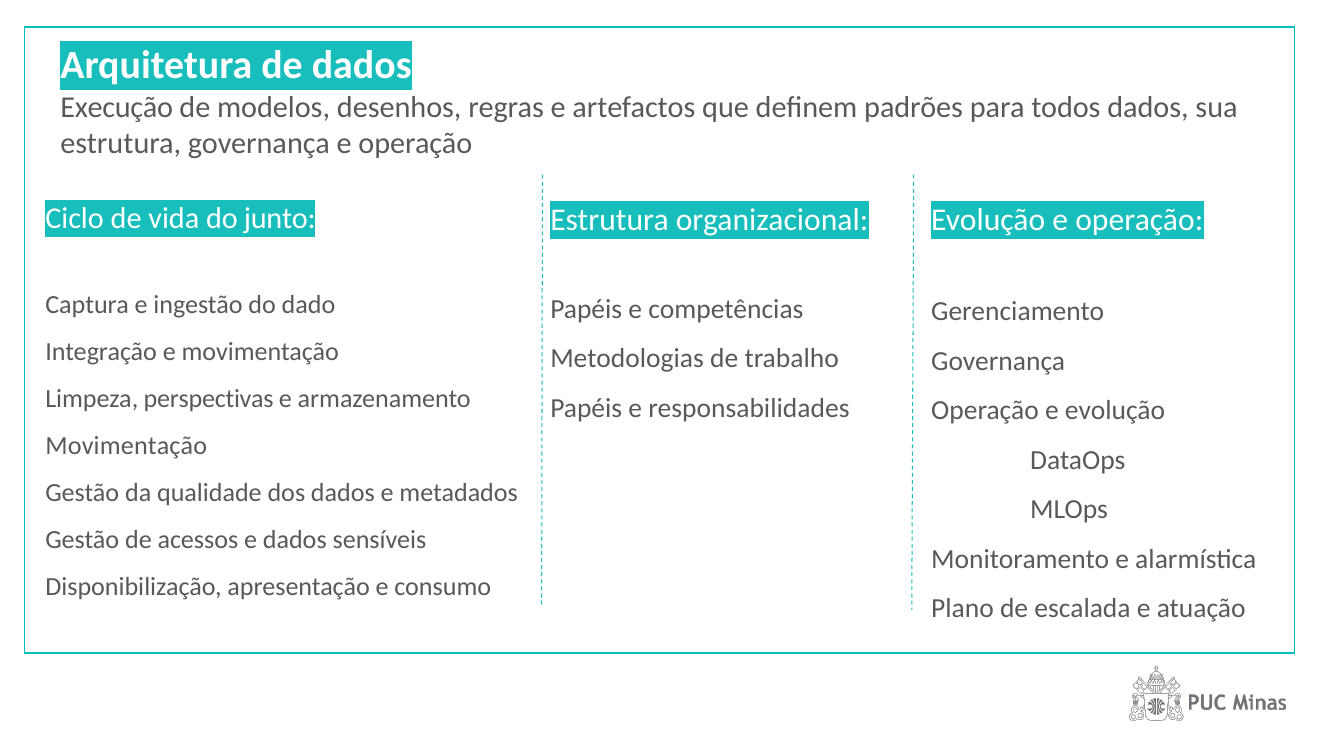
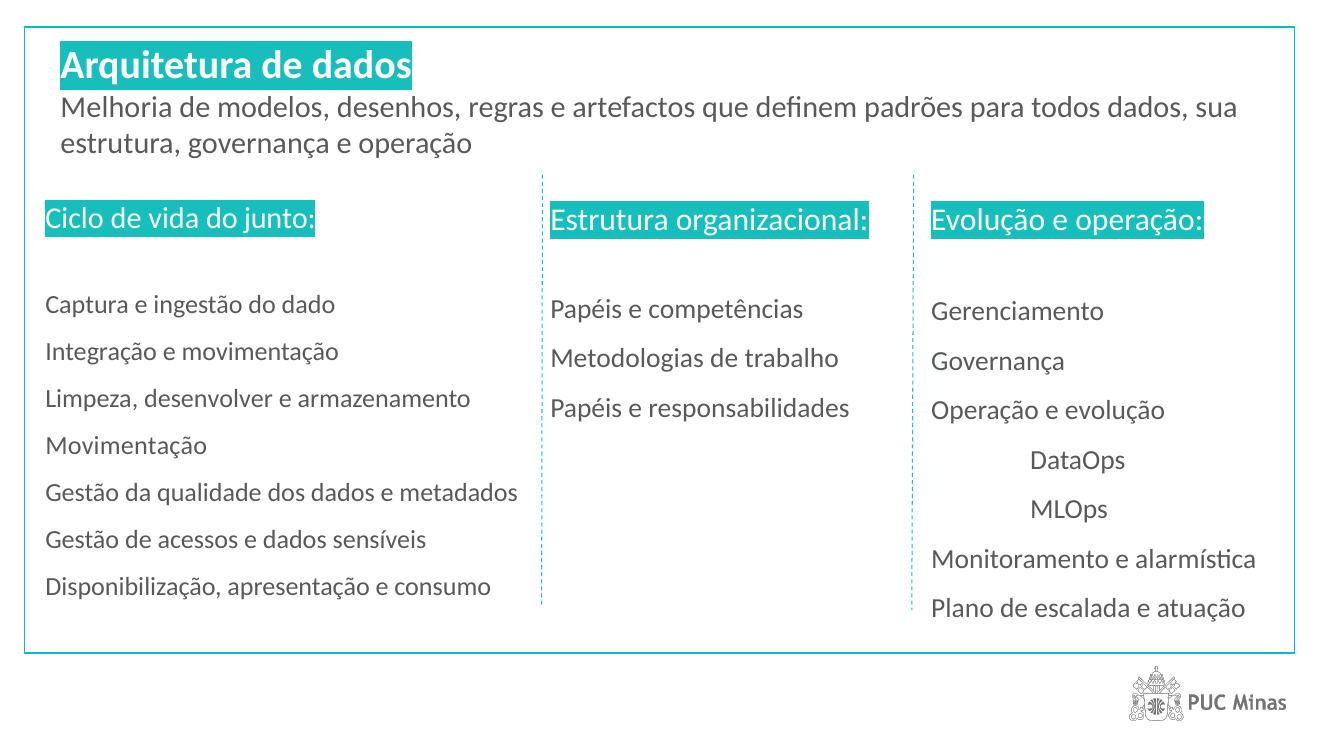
Execução: Execução -> Melhoria
perspectivas: perspectivas -> desenvolver
